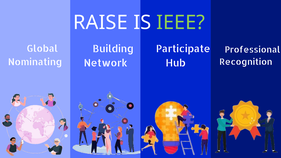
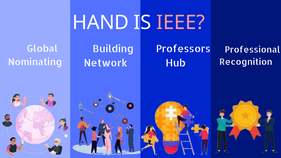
RAISE: RAISE -> HAND
IEEE colour: light green -> pink
Participate: Participate -> Professors
